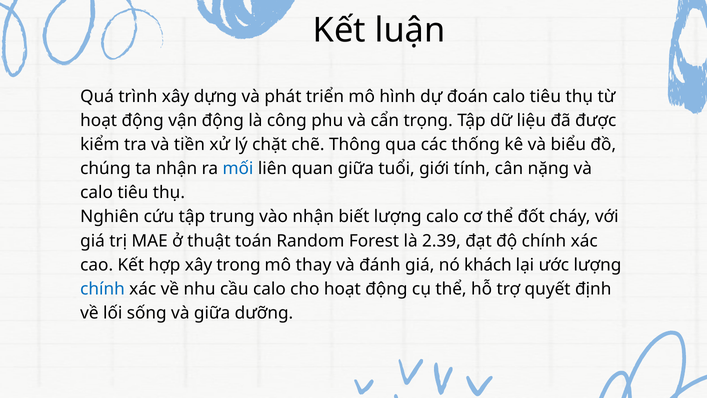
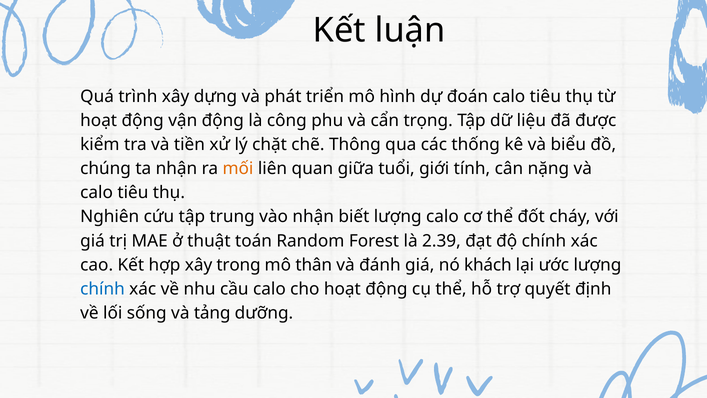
mối colour: blue -> orange
thay: thay -> thân
và giữa: giữa -> tảng
